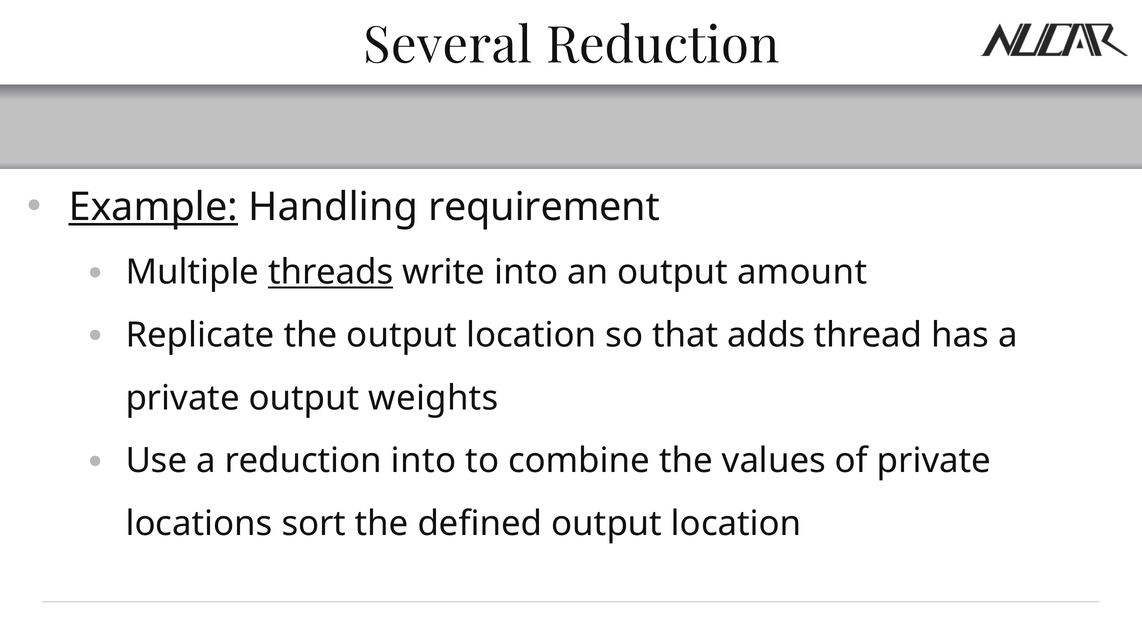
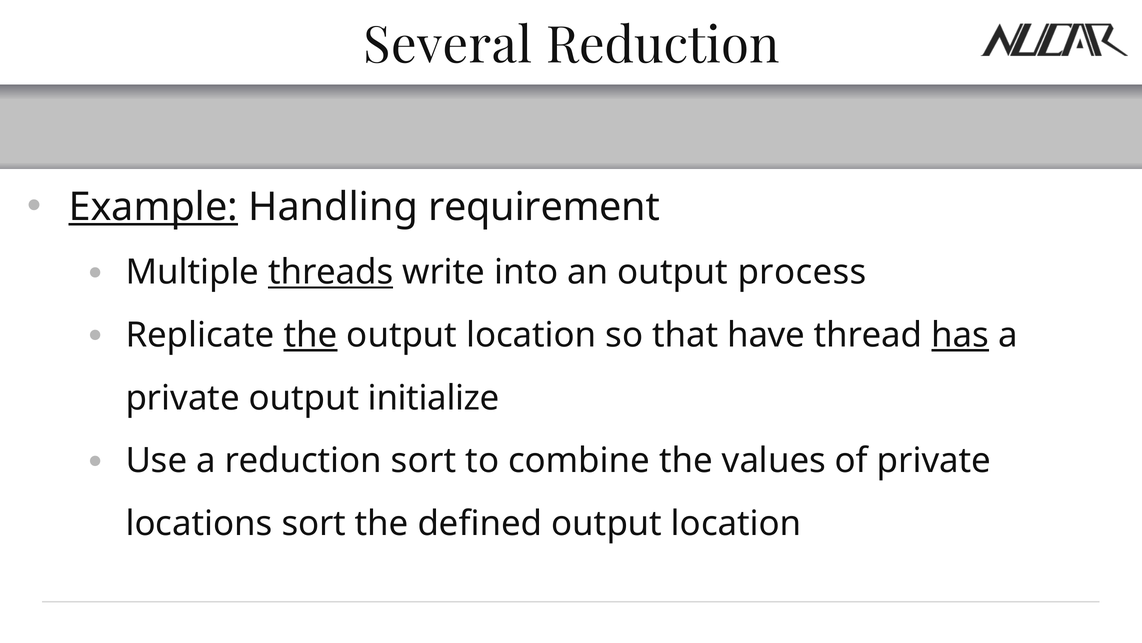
amount: amount -> process
the at (311, 335) underline: none -> present
adds: adds -> have
has underline: none -> present
weights: weights -> initialize
reduction into: into -> sort
